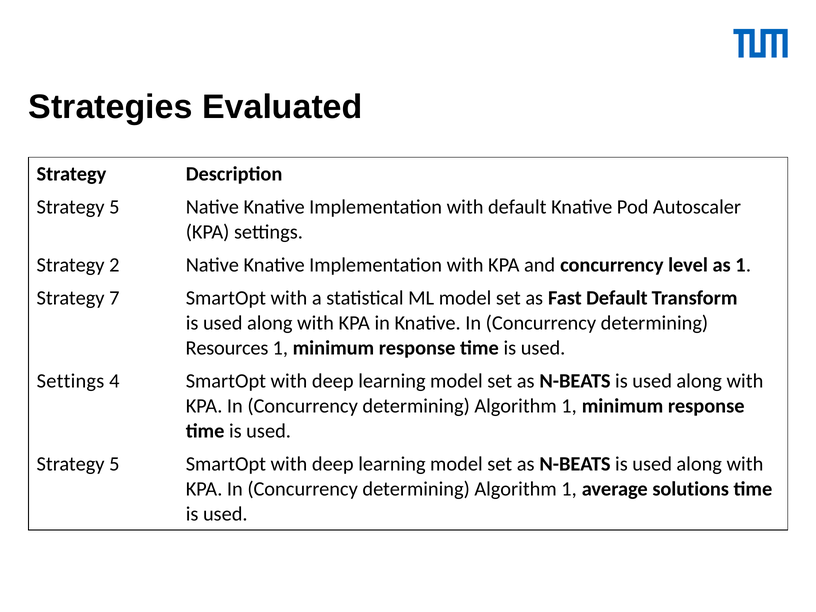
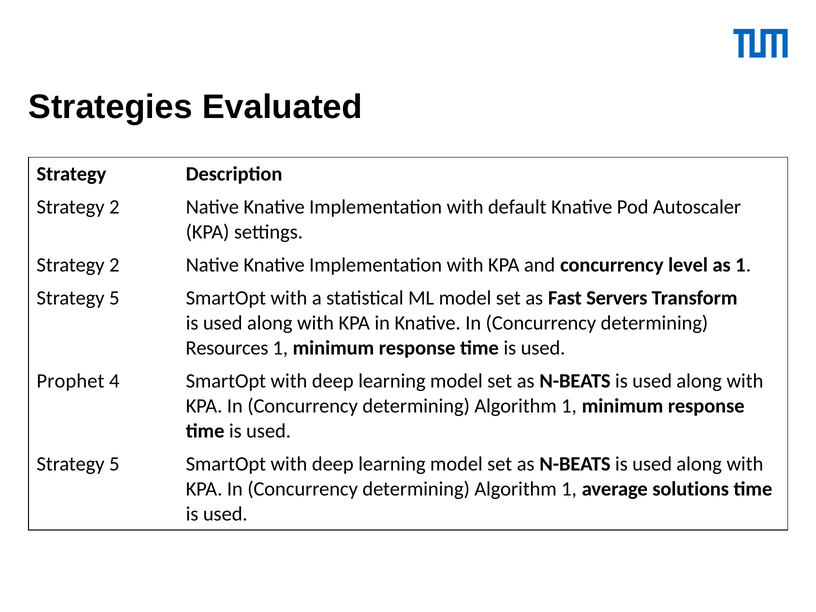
5 at (114, 207): 5 -> 2
7 at (114, 298): 7 -> 5
Fast Default: Default -> Servers
Settings at (70, 381): Settings -> Prophet
